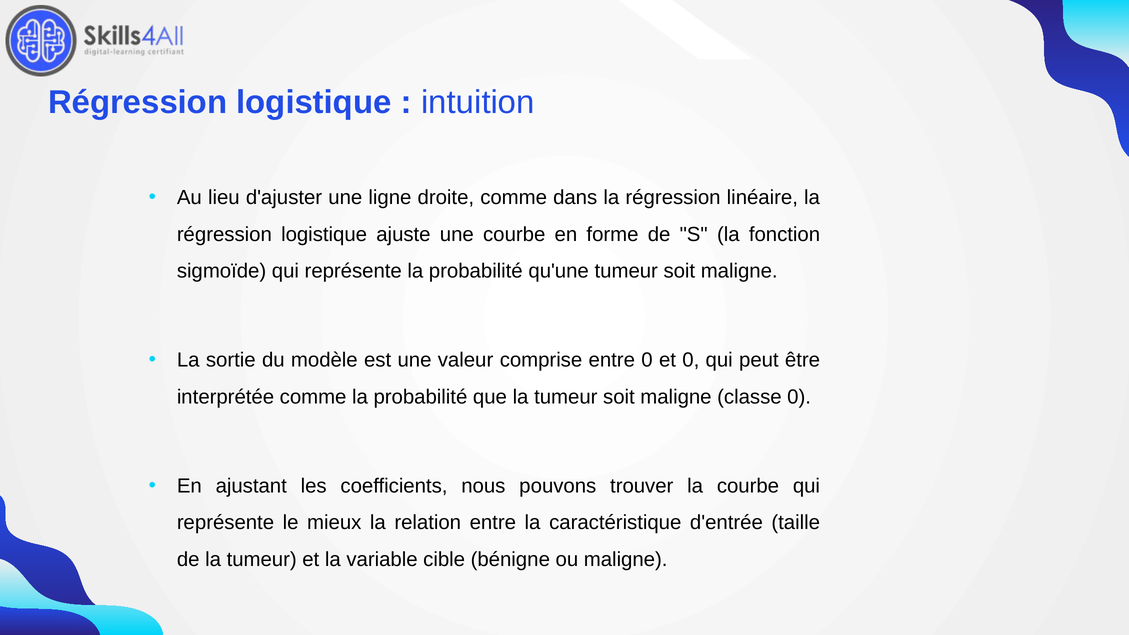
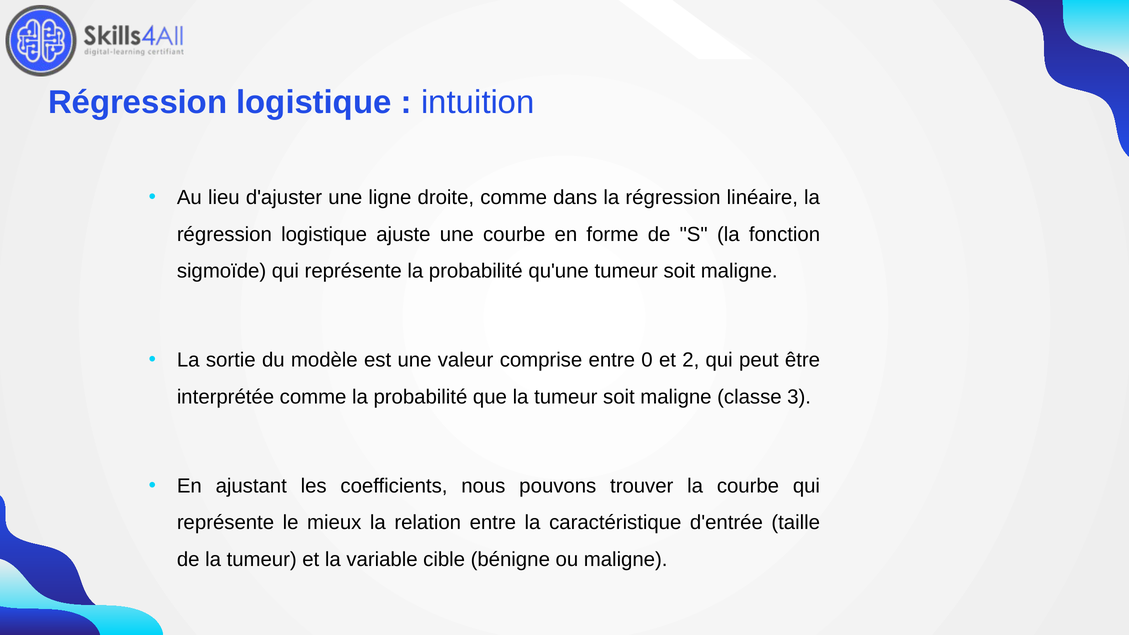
et 0: 0 -> 2
classe 0: 0 -> 3
